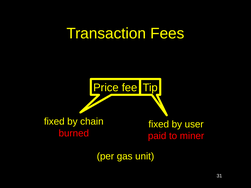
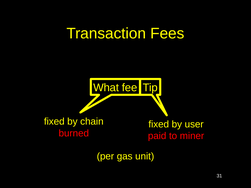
Price: Price -> What
